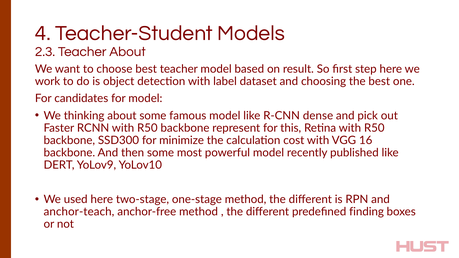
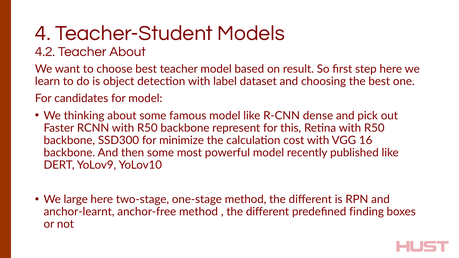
2.3: 2.3 -> 4.2
work: work -> learn
used: used -> large
anchor-teach: anchor-teach -> anchor-learnt
